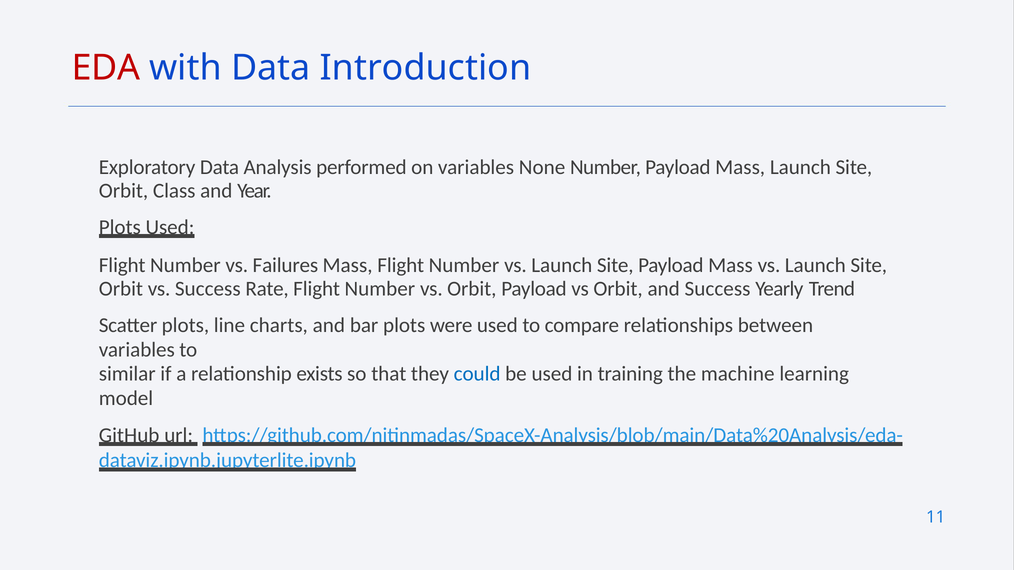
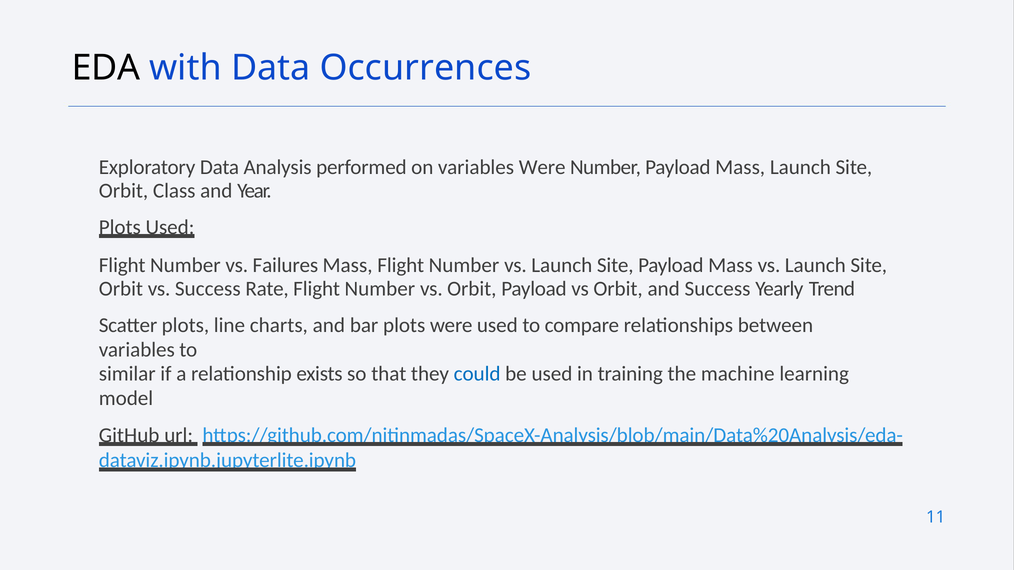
EDA colour: red -> black
Introduction: Introduction -> Occurrences
variables None: None -> Were
